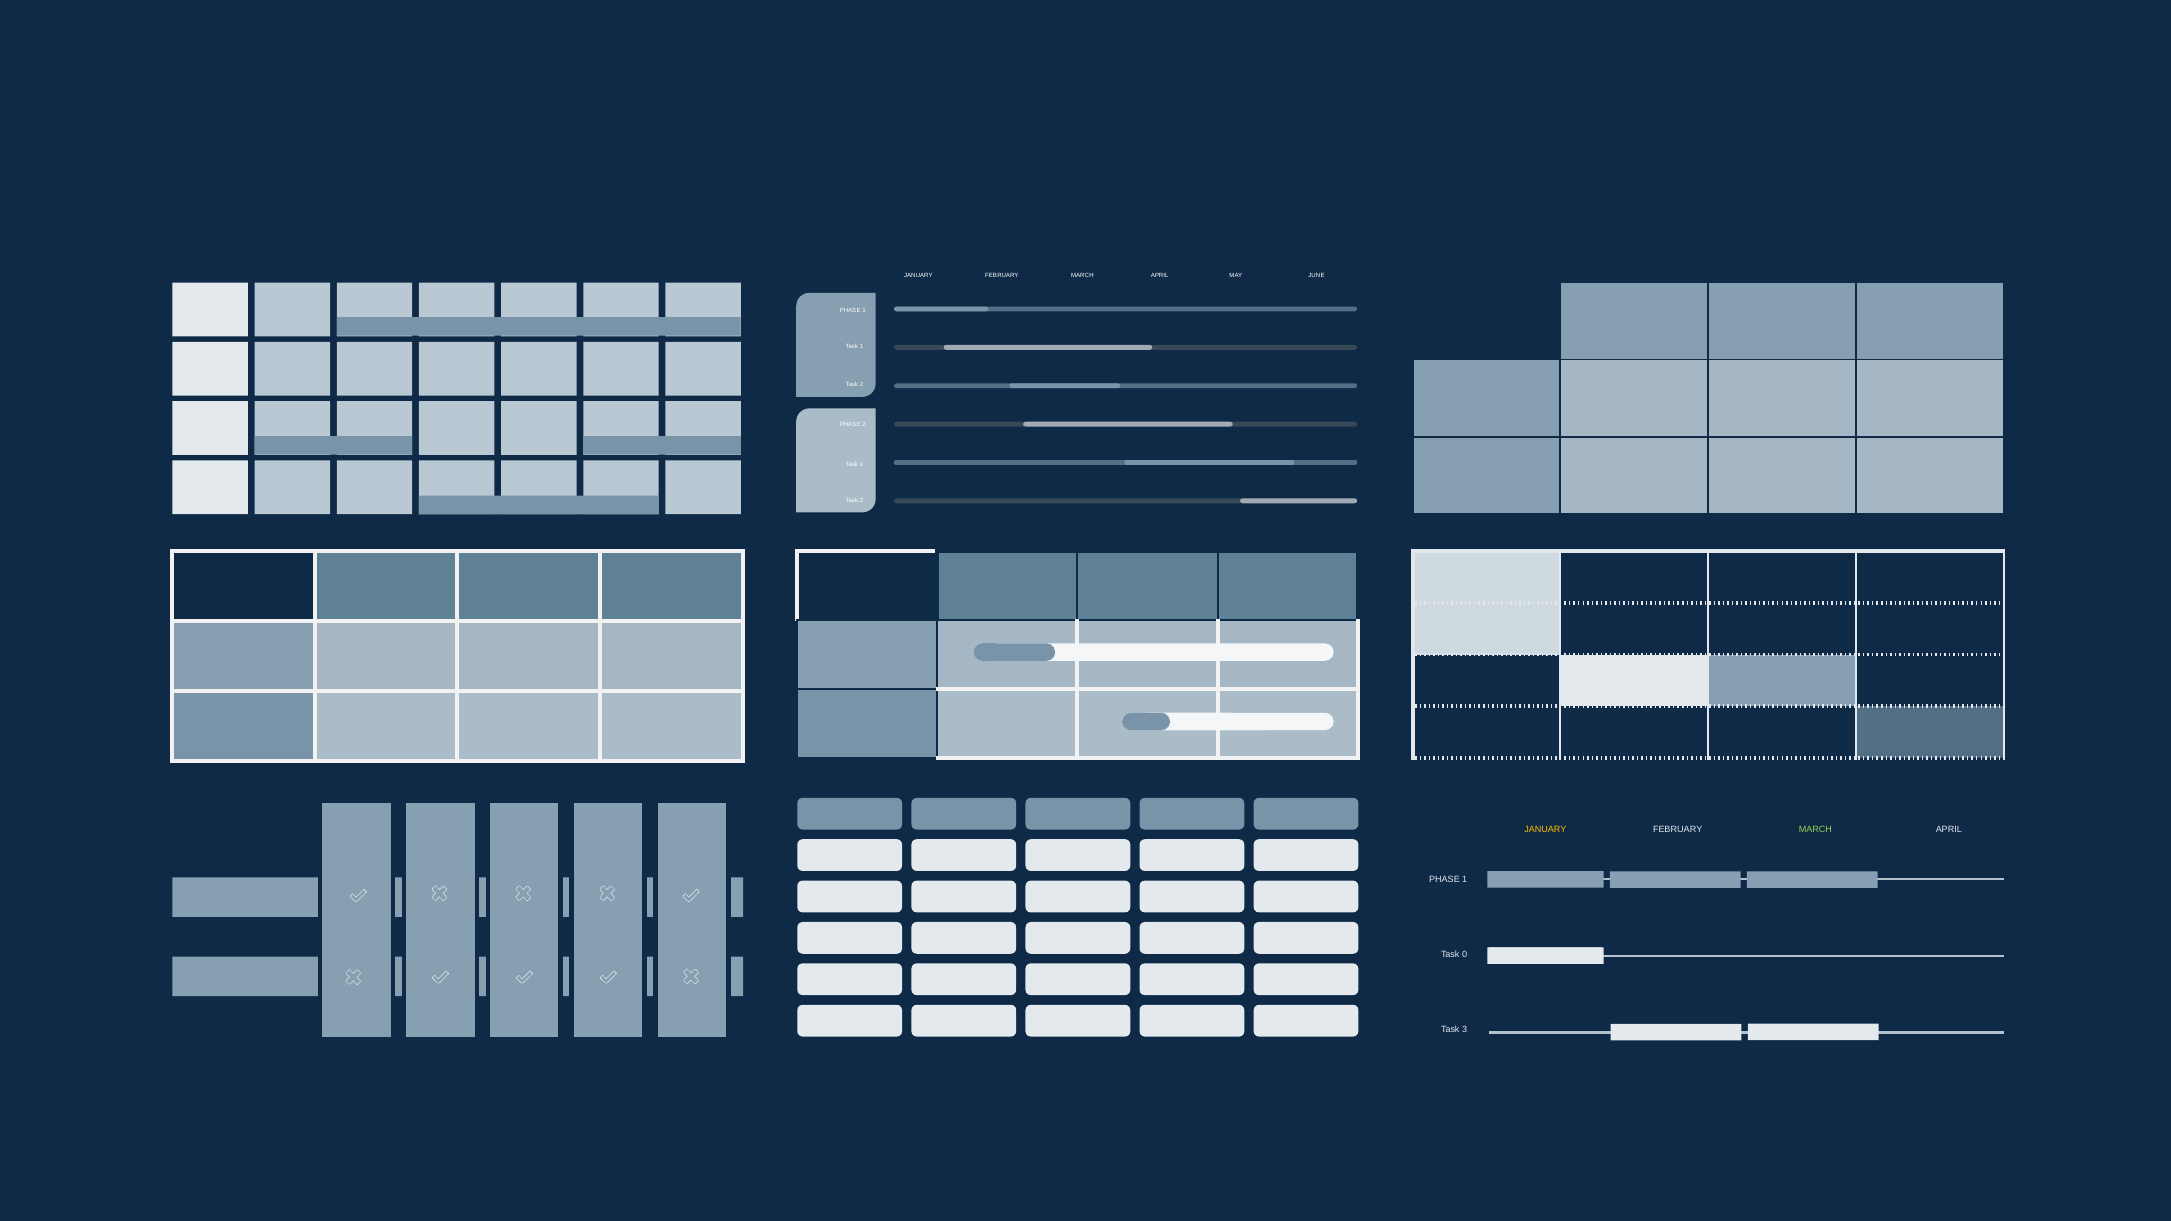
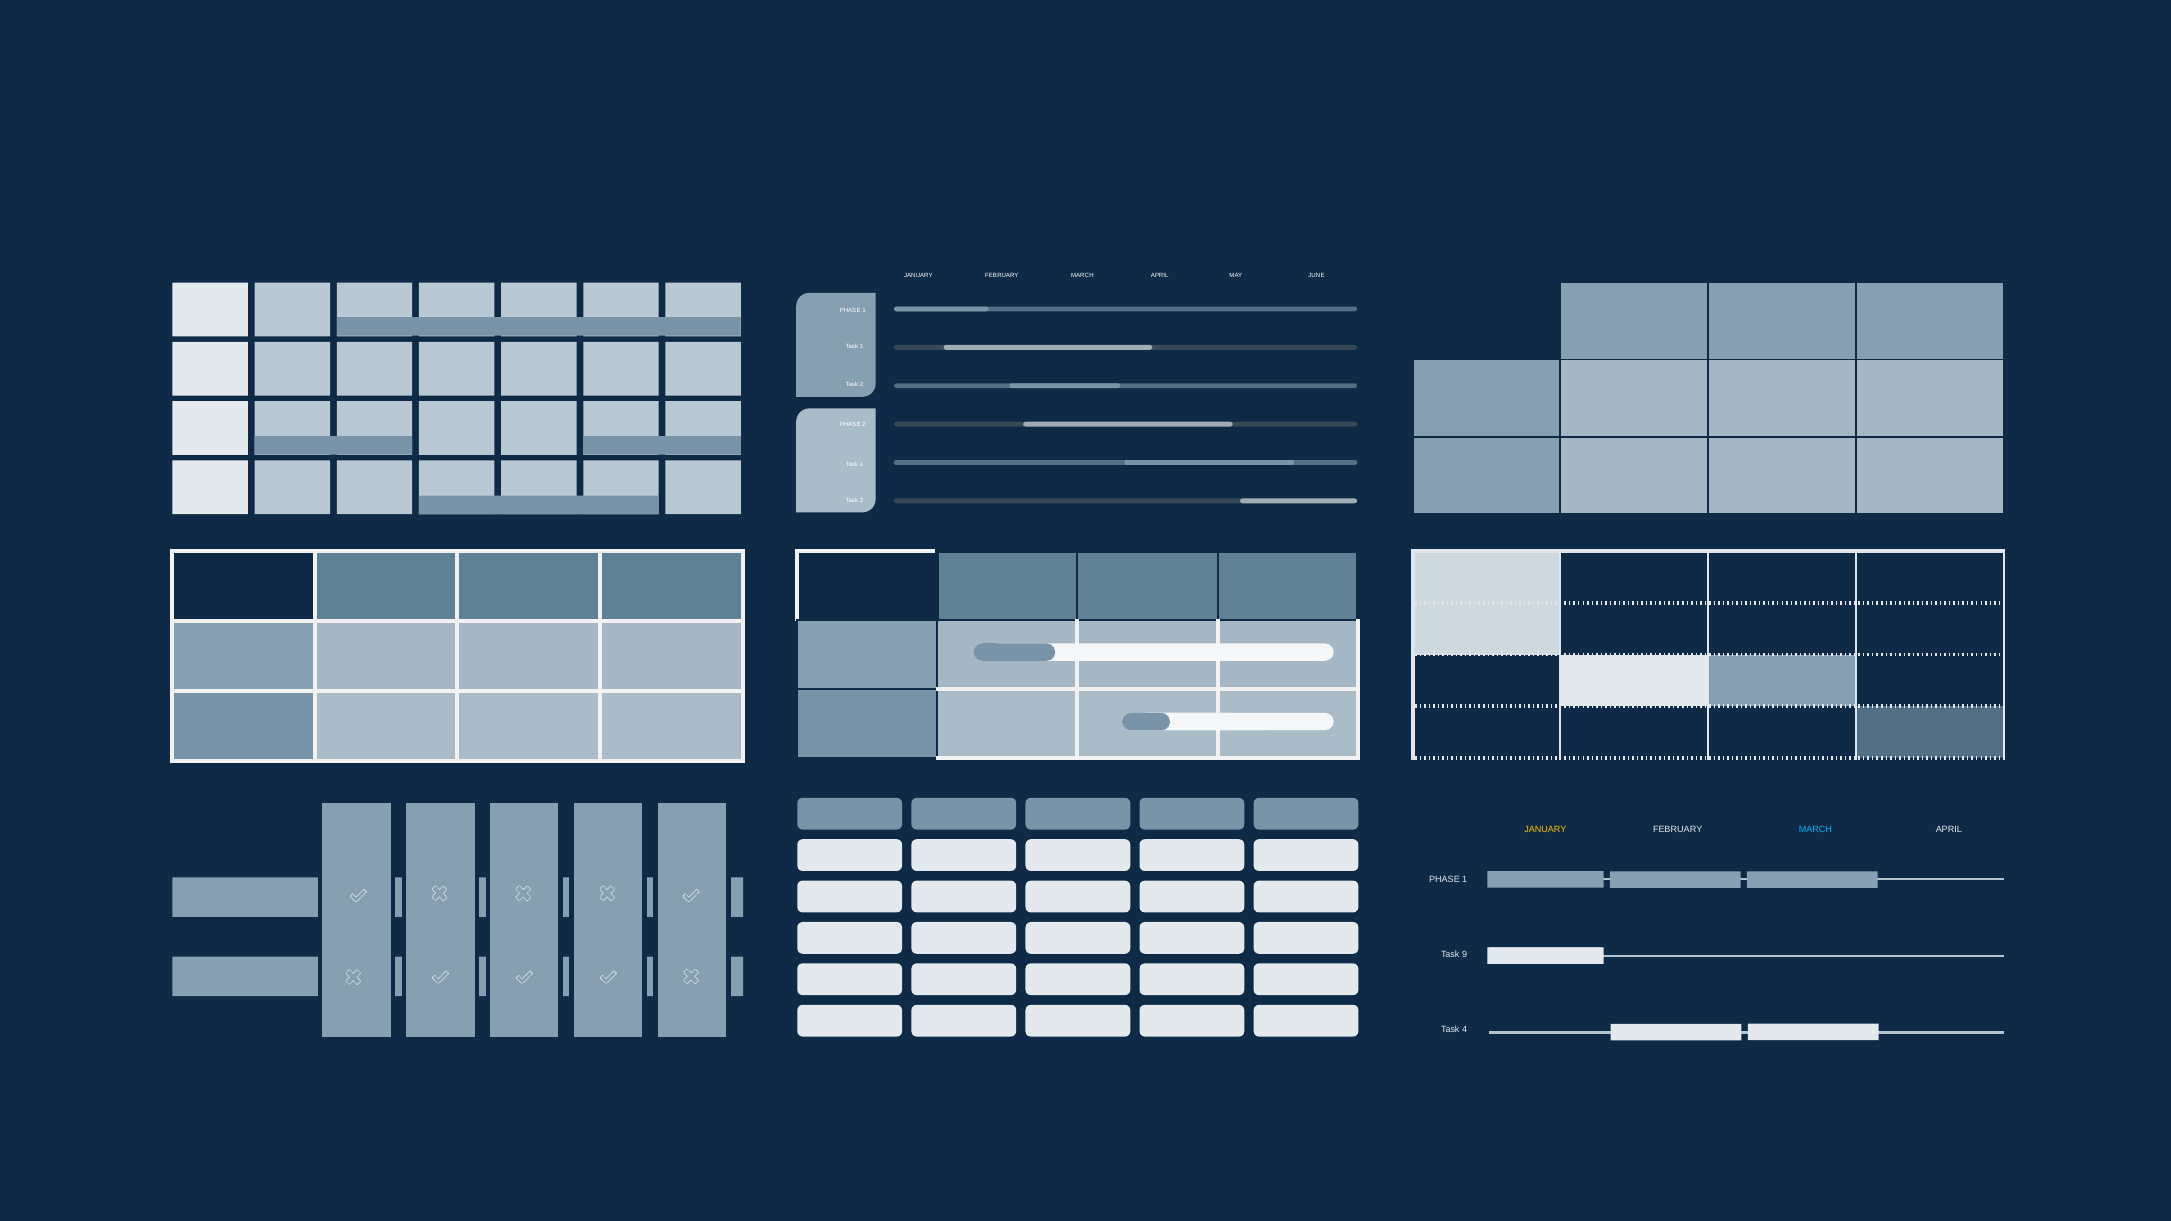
MARCH at (1815, 830) colour: light green -> light blue
0: 0 -> 9
3: 3 -> 4
